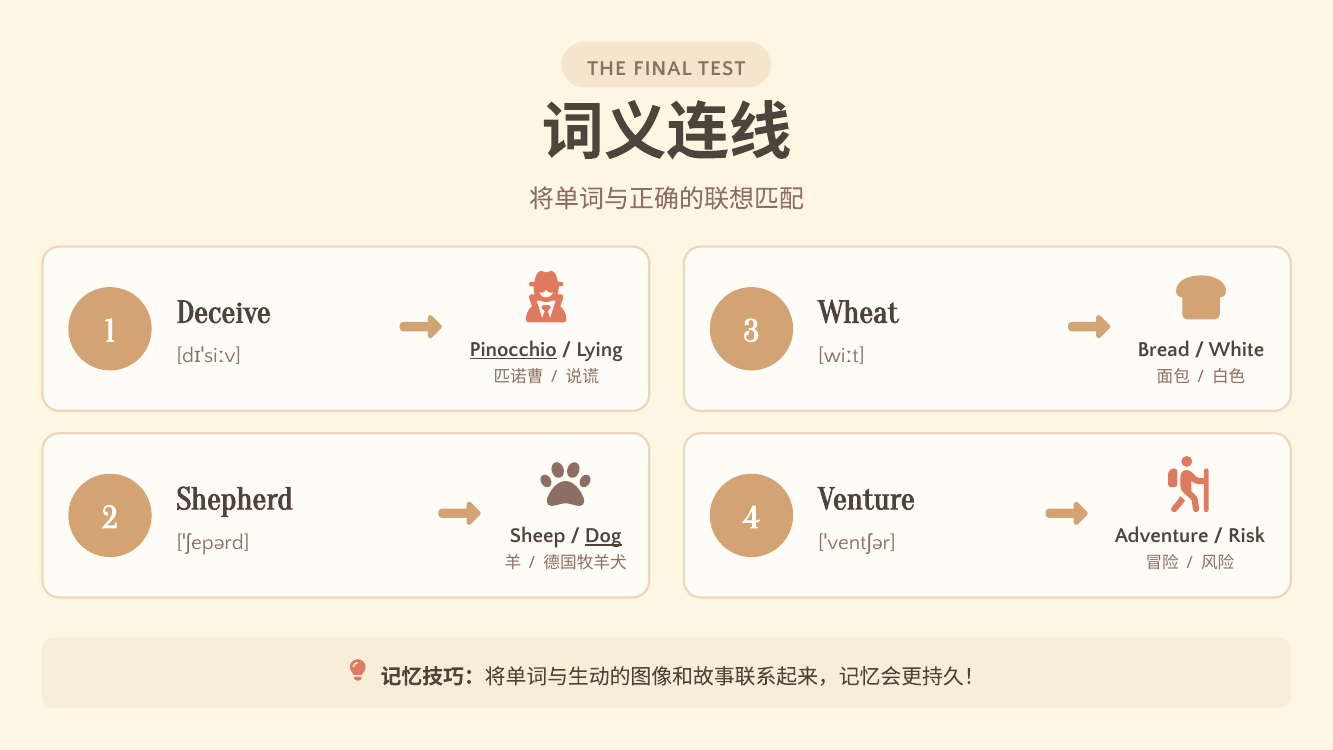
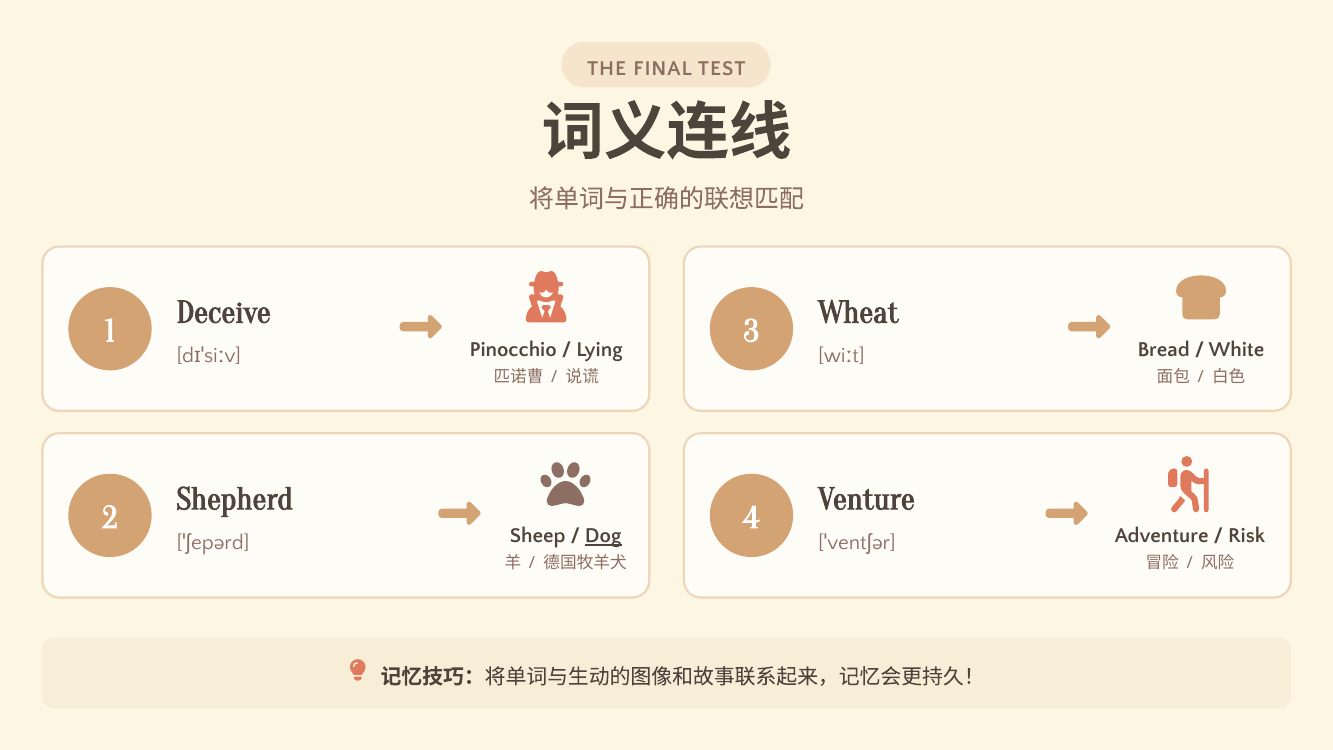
Pinocchio underline: present -> none
